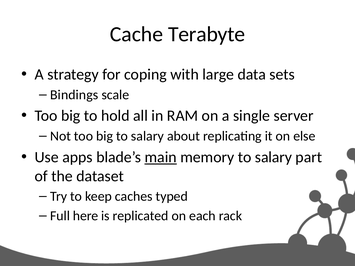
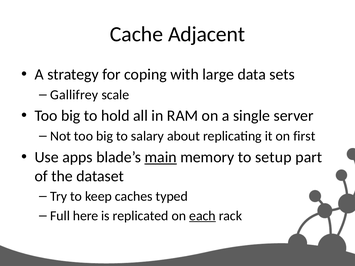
Terabyte: Terabyte -> Adjacent
Bindings: Bindings -> Gallifrey
else: else -> first
memory to salary: salary -> setup
each underline: none -> present
